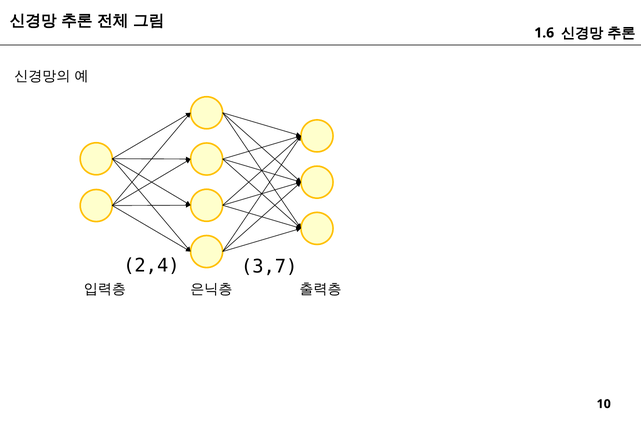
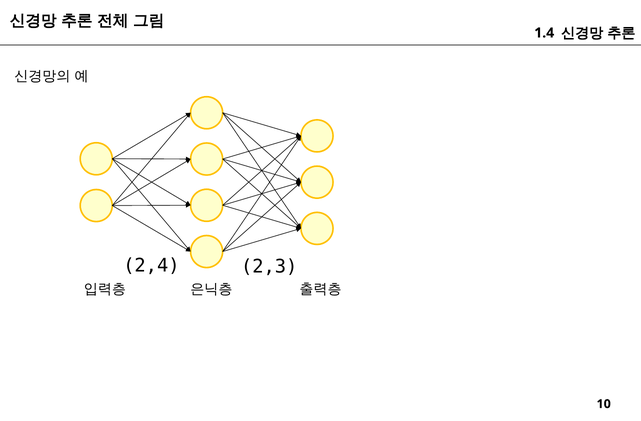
1.6: 1.6 -> 1.4
3,7: 3,7 -> 2,3
